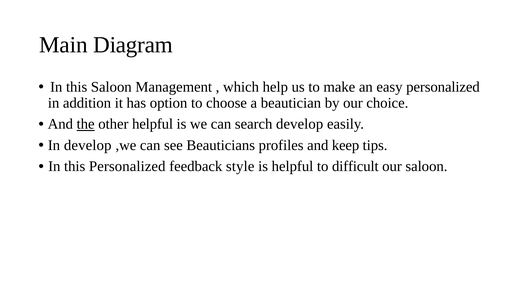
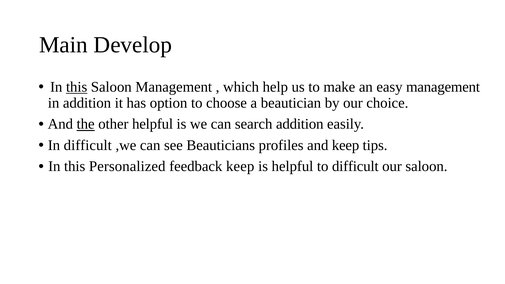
Diagram: Diagram -> Develop
this at (77, 87) underline: none -> present
personalized at (443, 87): personalized -> management
develop at (300, 124): develop -> addition
In develop: develop -> difficult
style at (240, 166): style -> keep
